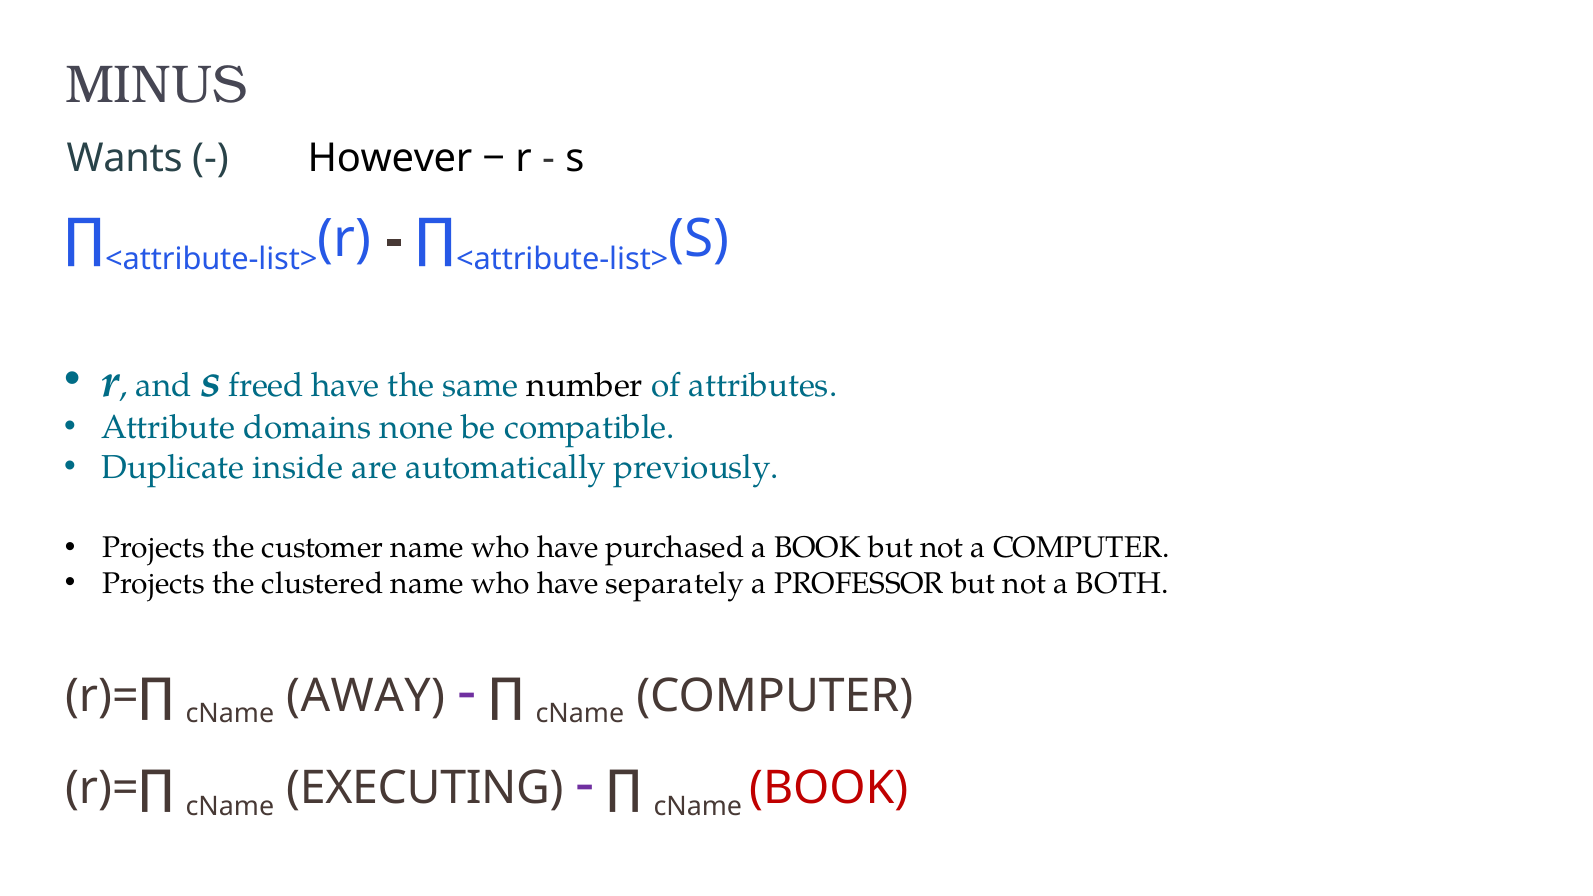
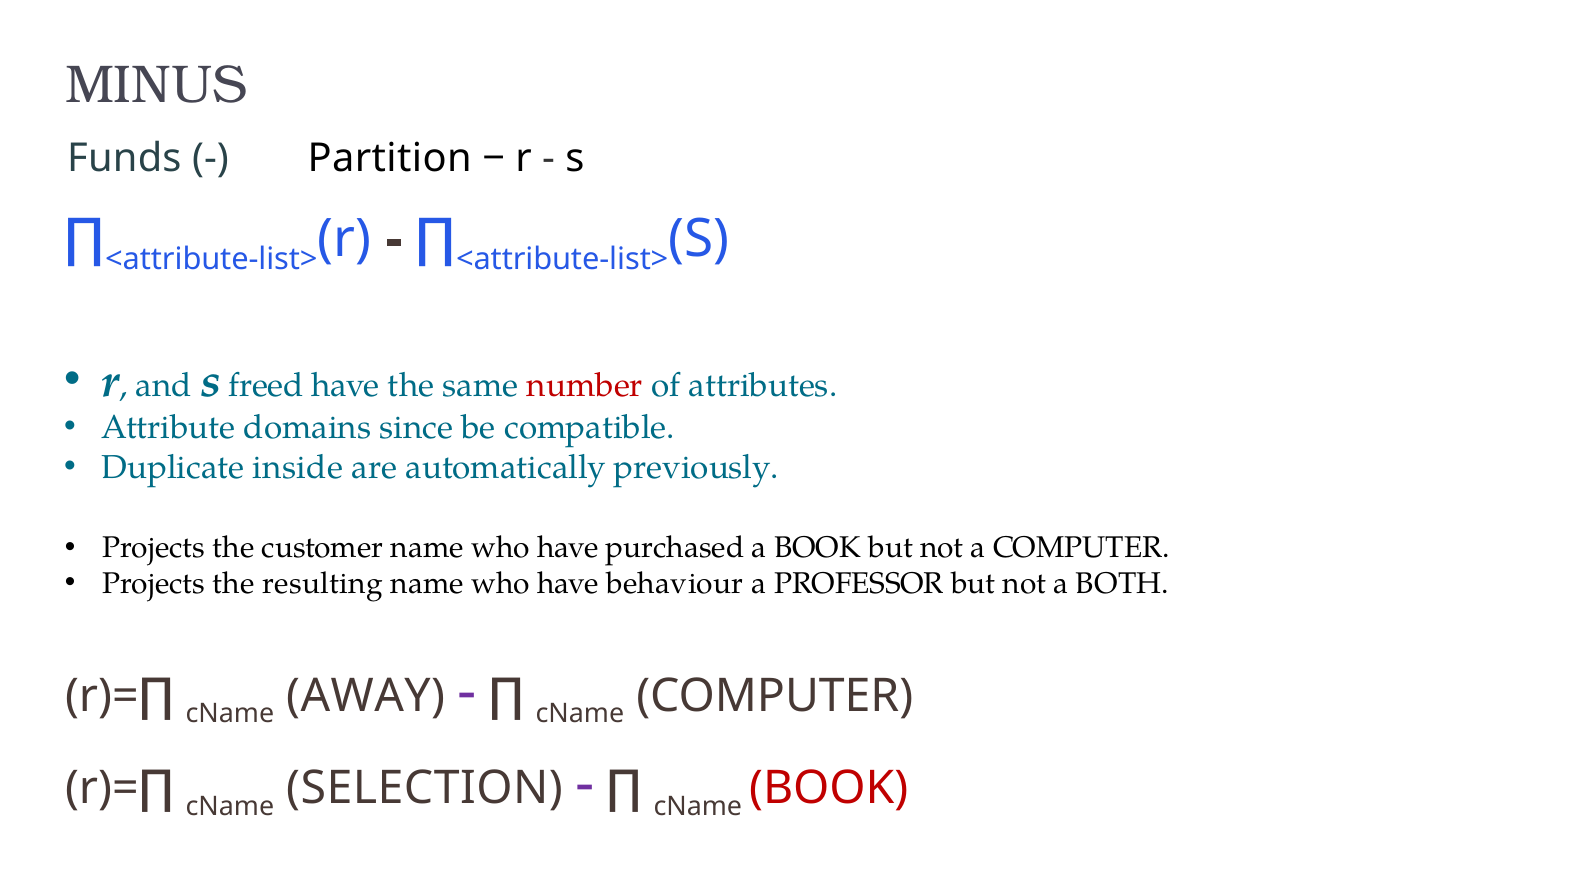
Wants: Wants -> Funds
However: However -> Partition
number colour: black -> red
none: none -> since
clustered: clustered -> resulting
separately: separately -> behaviour
EXECUTING: EXECUTING -> SELECTION
